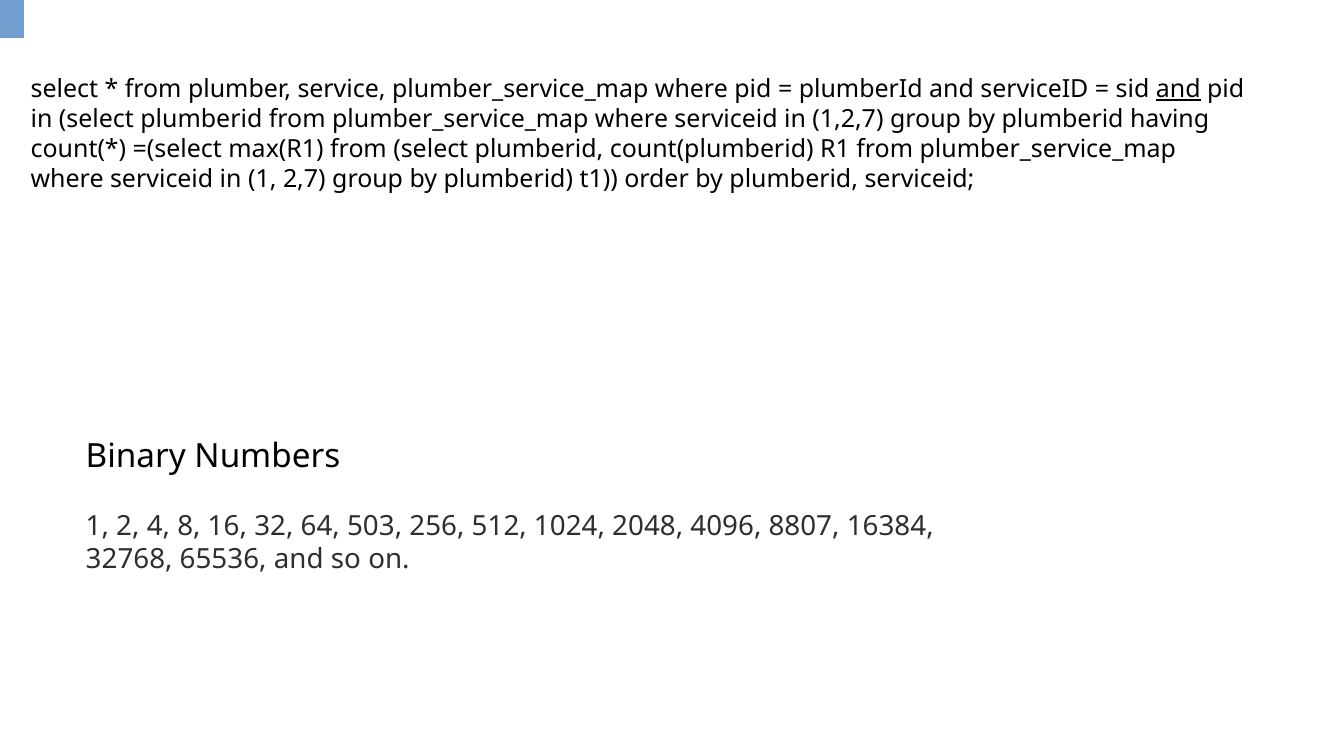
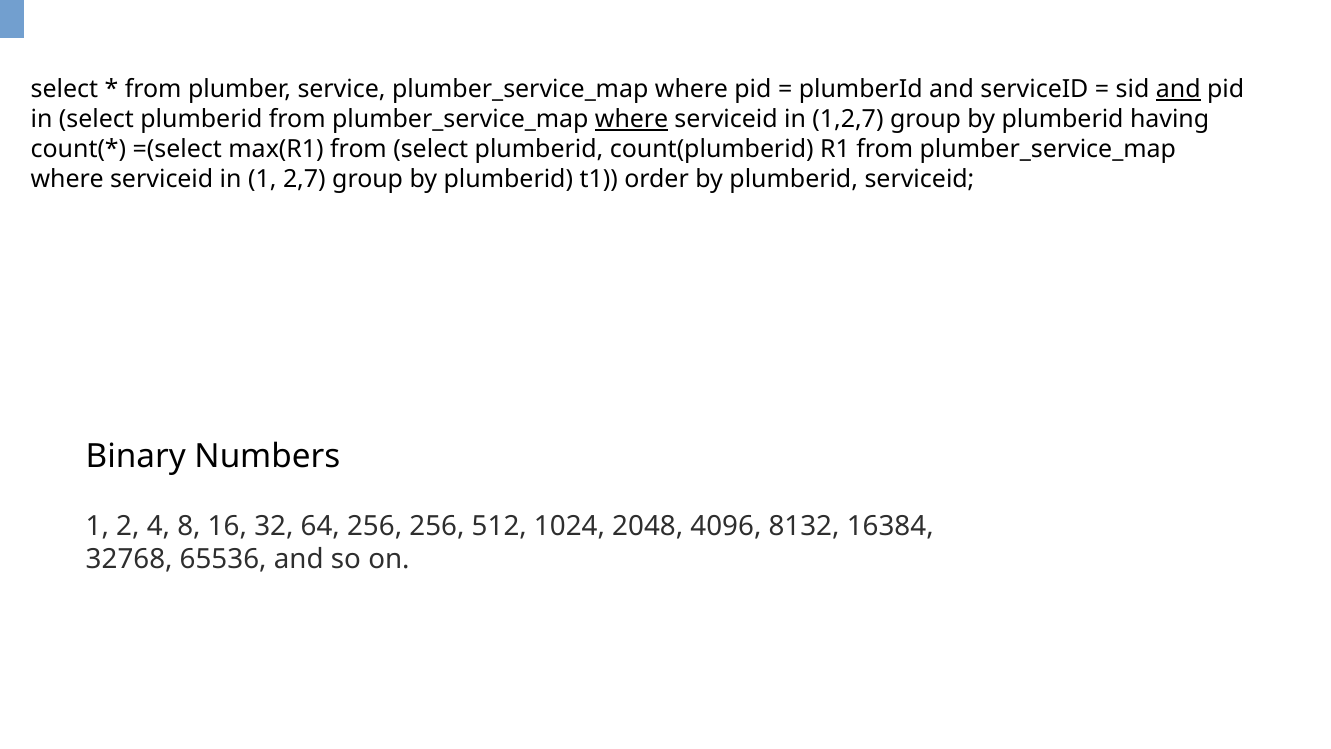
where at (632, 119) underline: none -> present
64 503: 503 -> 256
8807: 8807 -> 8132
